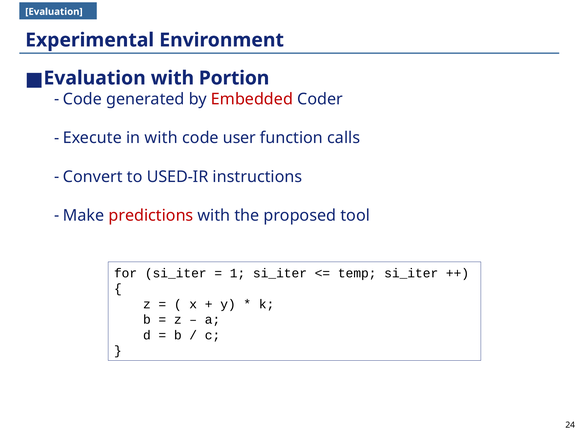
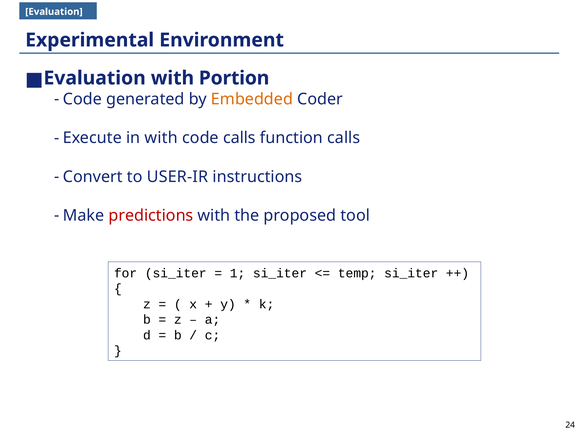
Embedded colour: red -> orange
code user: user -> calls
USED-IR: USED-IR -> USER-IR
